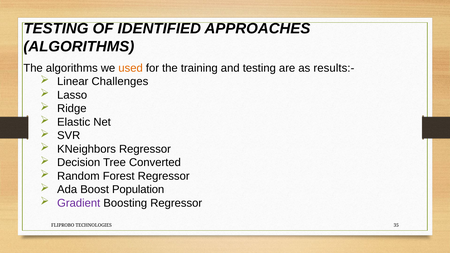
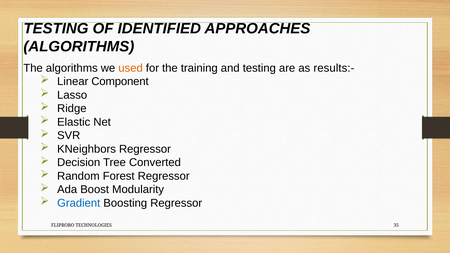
Challenges: Challenges -> Component
Population: Population -> Modularity
Gradient colour: purple -> blue
